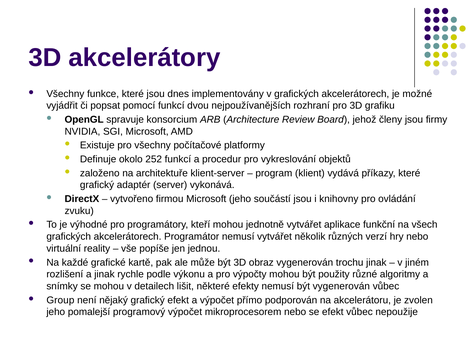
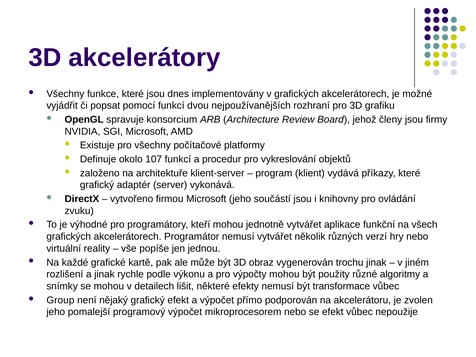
252: 252 -> 107
být vygenerován: vygenerován -> transformace
